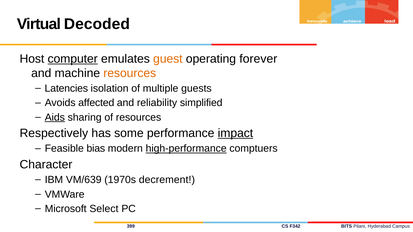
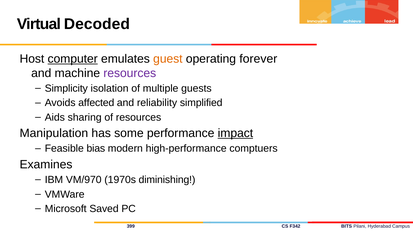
resources at (130, 73) colour: orange -> purple
Latencies: Latencies -> Simplicity
Aids underline: present -> none
Respectively: Respectively -> Manipulation
high-performance underline: present -> none
Character: Character -> Examines
VM/639: VM/639 -> VM/970
decrement: decrement -> diminishing
Select: Select -> Saved
